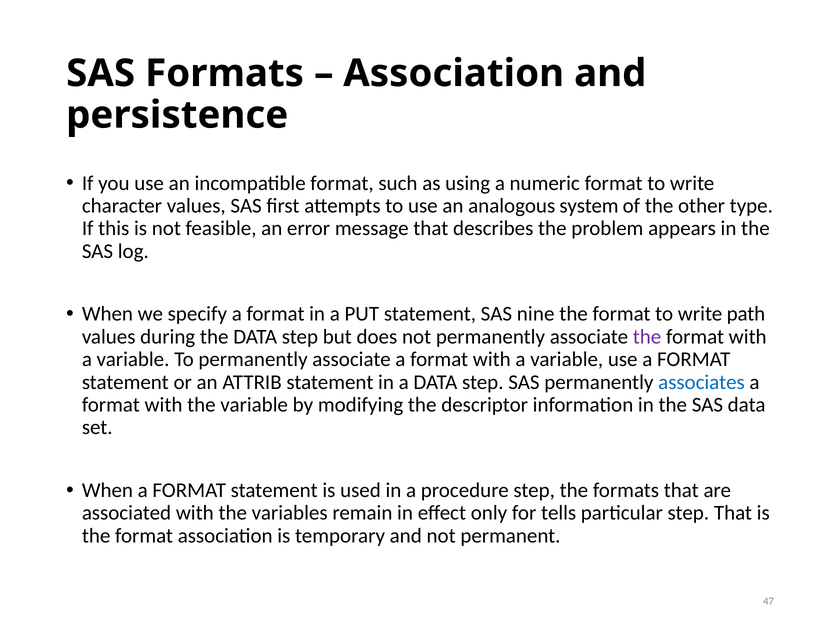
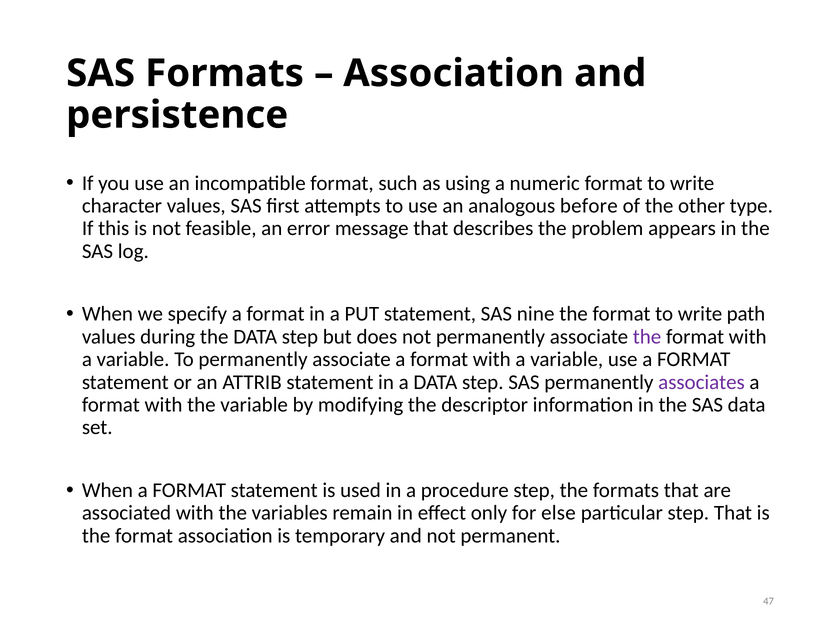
system: system -> before
associates colour: blue -> purple
tells: tells -> else
